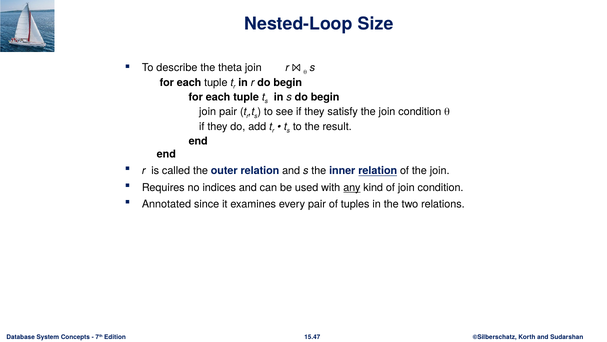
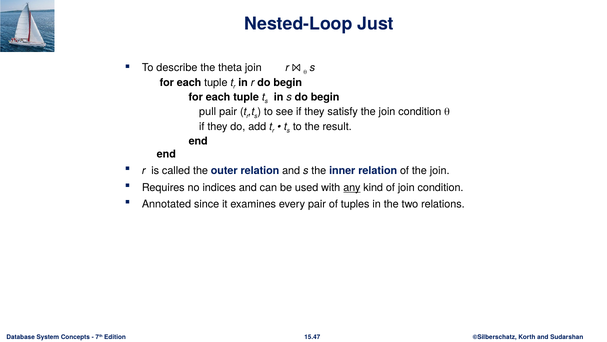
Size: Size -> Just
join at (208, 112): join -> pull
relation at (378, 171) underline: present -> none
